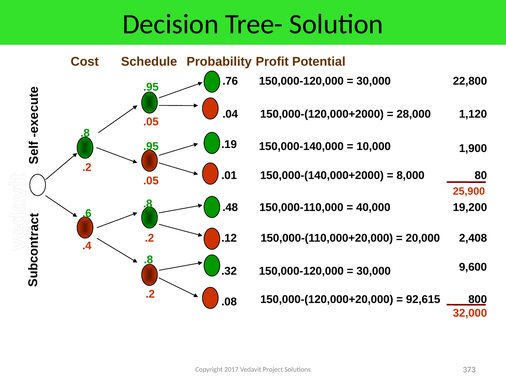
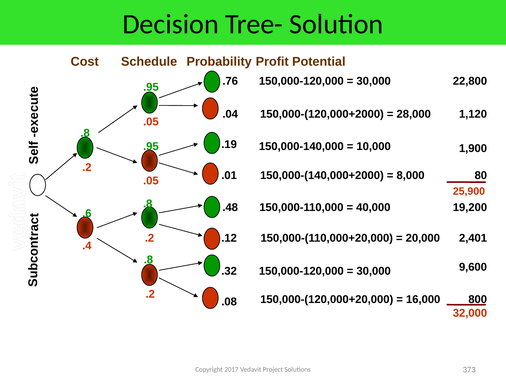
2,408: 2,408 -> 2,401
92,615: 92,615 -> 16,000
